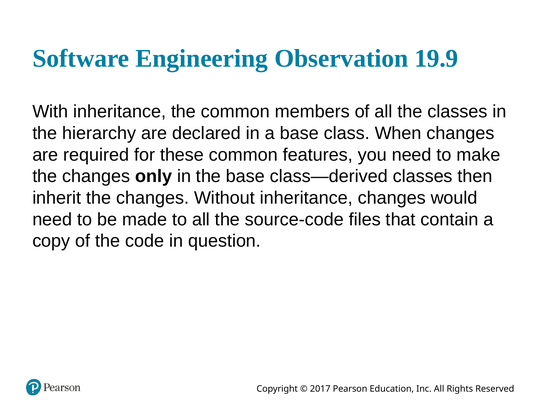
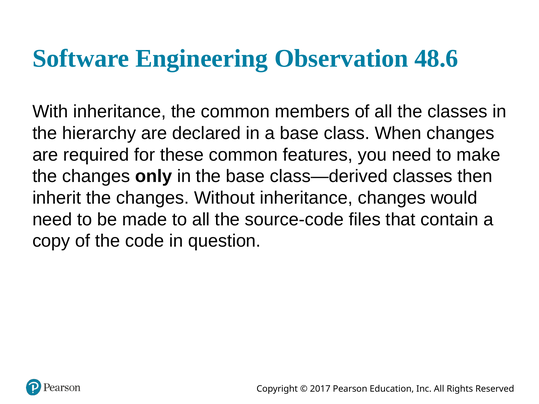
19.9: 19.9 -> 48.6
